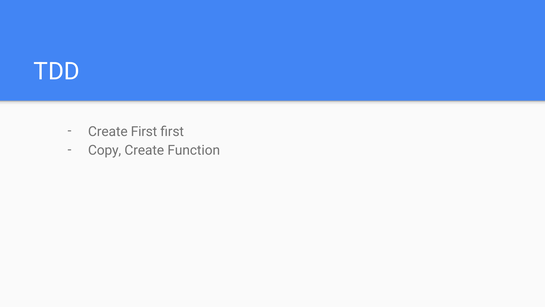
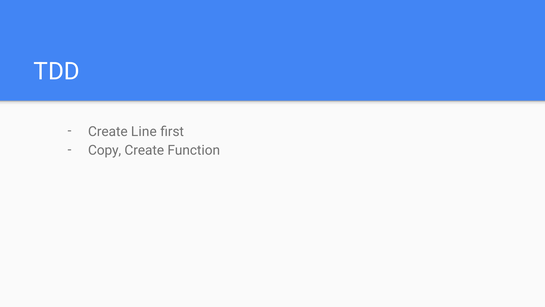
Create First: First -> Line
